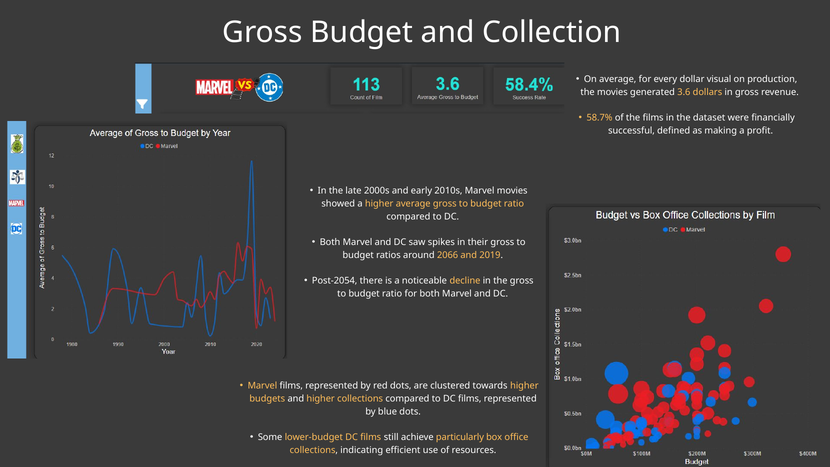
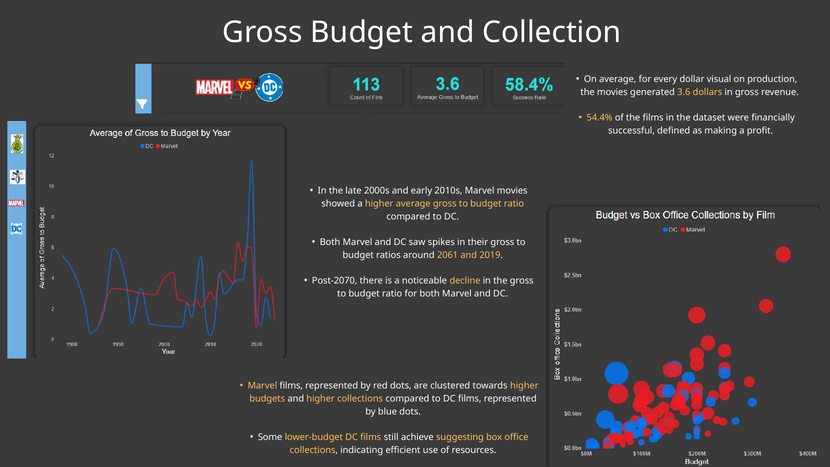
58.7%: 58.7% -> 54.4%
2066: 2066 -> 2061
Post-2054: Post-2054 -> Post-2070
particularly: particularly -> suggesting
